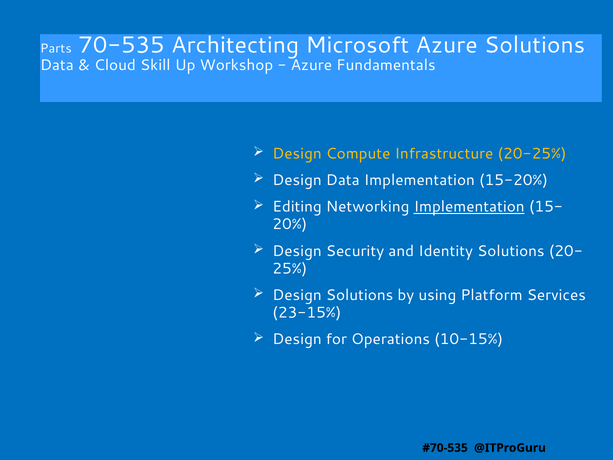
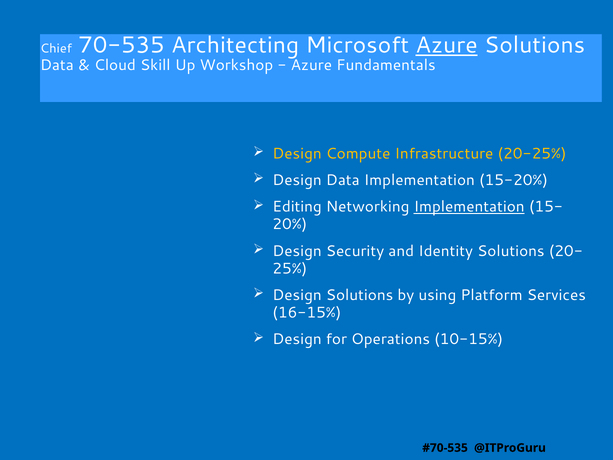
Parts: Parts -> Chief
Azure at (447, 45) underline: none -> present
23-15%: 23-15% -> 16-15%
